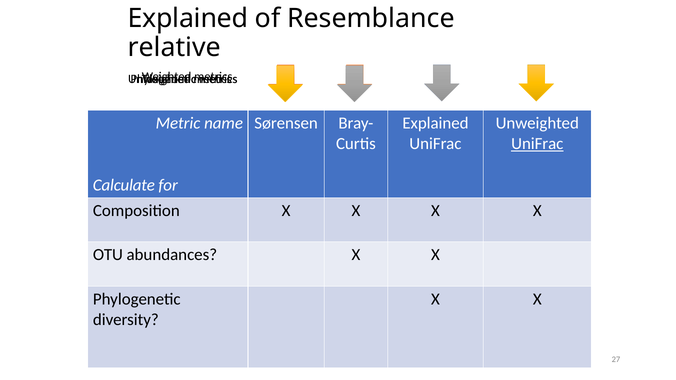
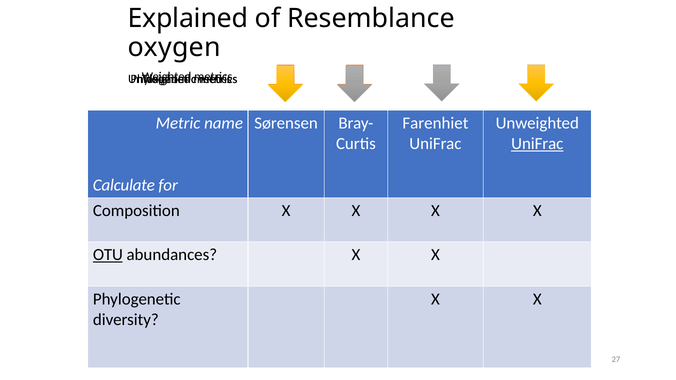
relative: relative -> oxygen
Explained at (435, 123): Explained -> Farenhiet
OTU underline: none -> present
